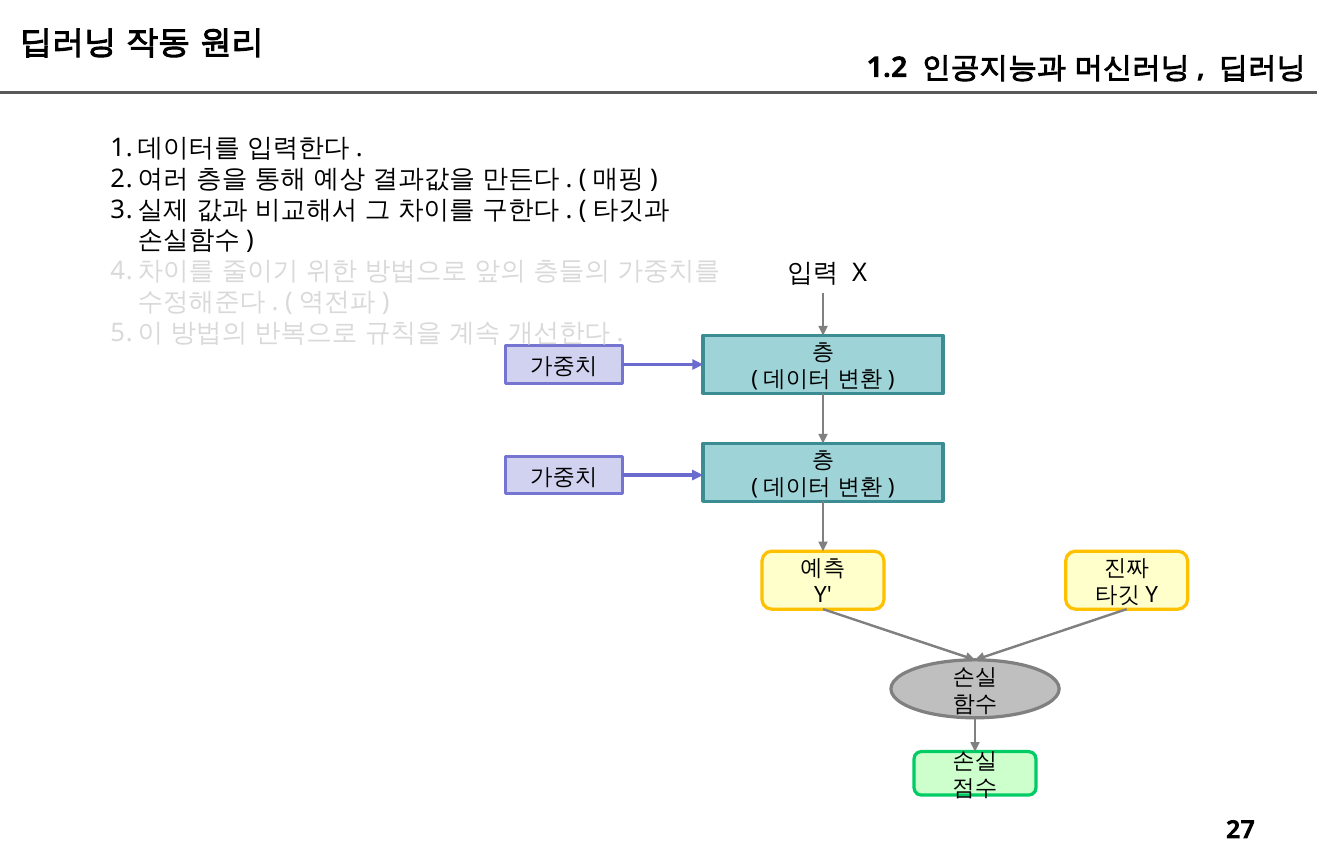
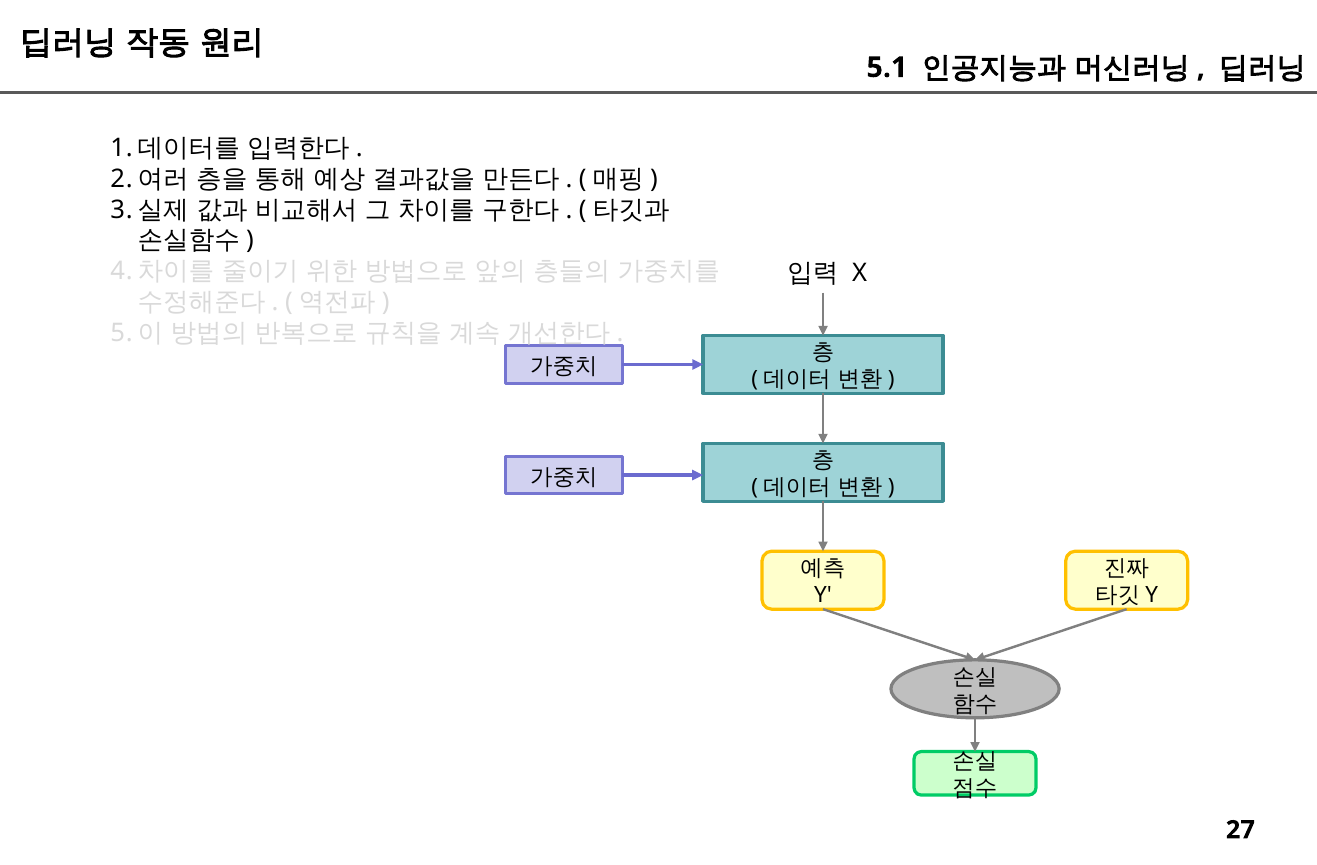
1.2: 1.2 -> 5.1
